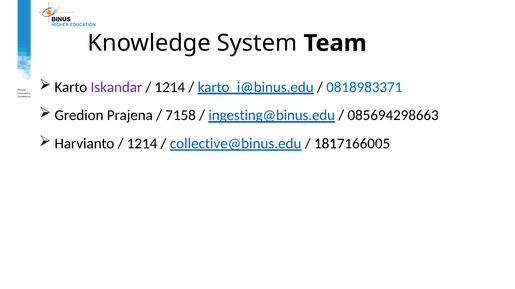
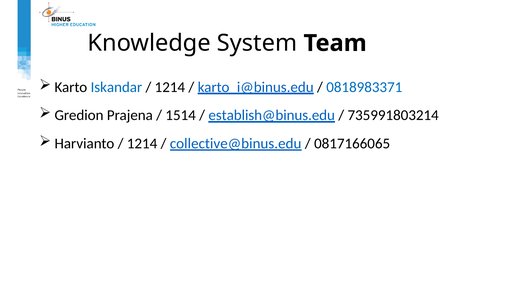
Iskandar colour: purple -> blue
7158: 7158 -> 1514
ingesting@binus.edu: ingesting@binus.edu -> establish@binus.edu
085694298663: 085694298663 -> 735991803214
1817166005: 1817166005 -> 0817166065
